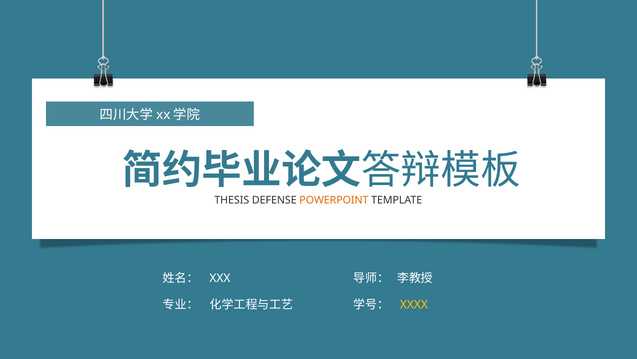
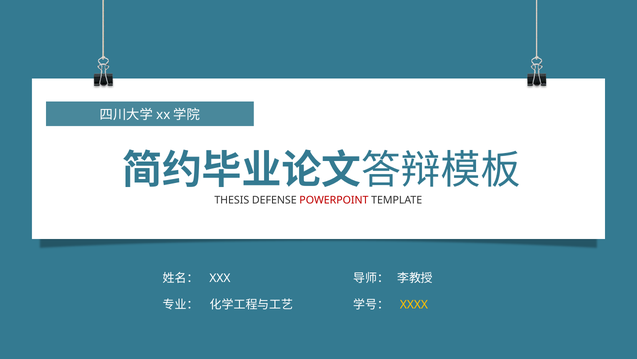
POWERPOINT colour: orange -> red
